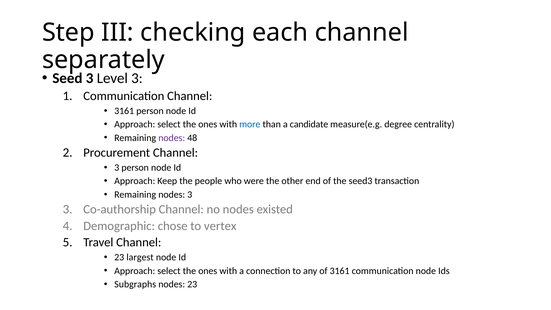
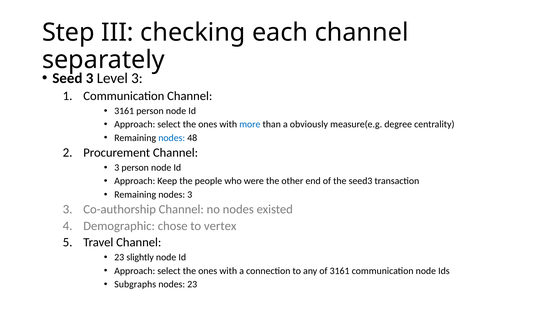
candidate: candidate -> obviously
nodes at (172, 138) colour: purple -> blue
largest: largest -> slightly
